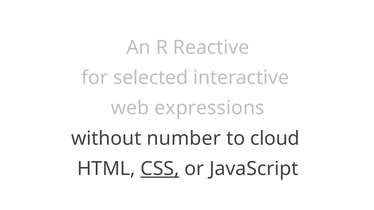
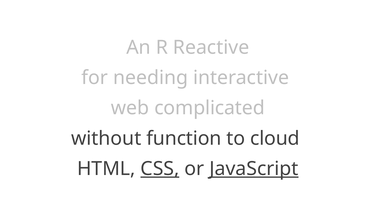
selected: selected -> needing
expressions: expressions -> complicated
number: number -> function
JavaScript underline: none -> present
